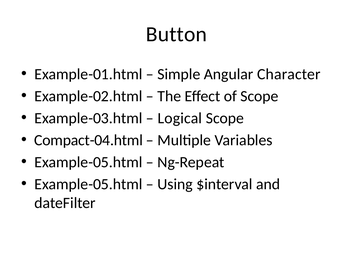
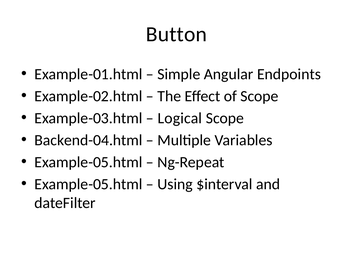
Character: Character -> Endpoints
Compact-04.html: Compact-04.html -> Backend-04.html
